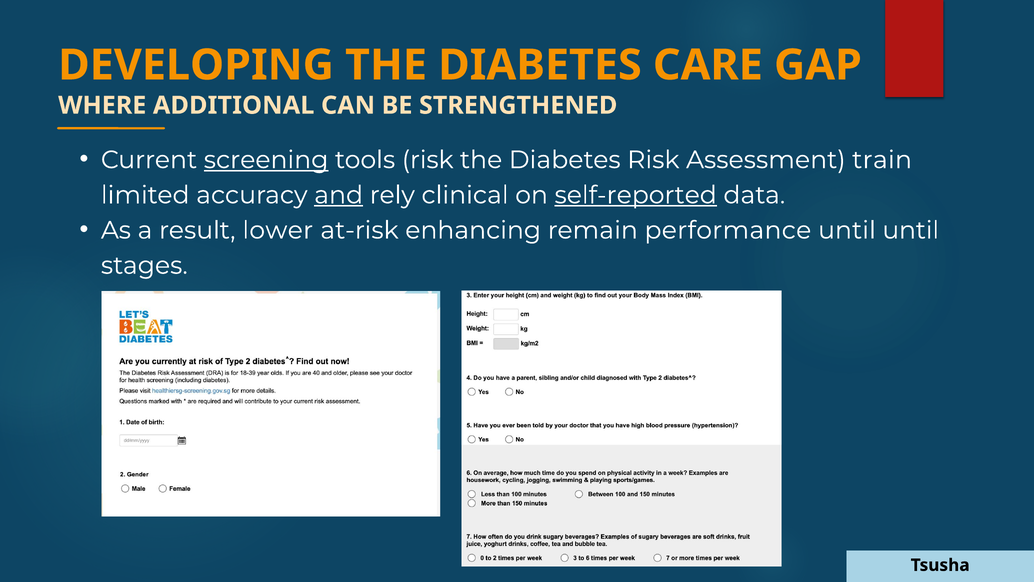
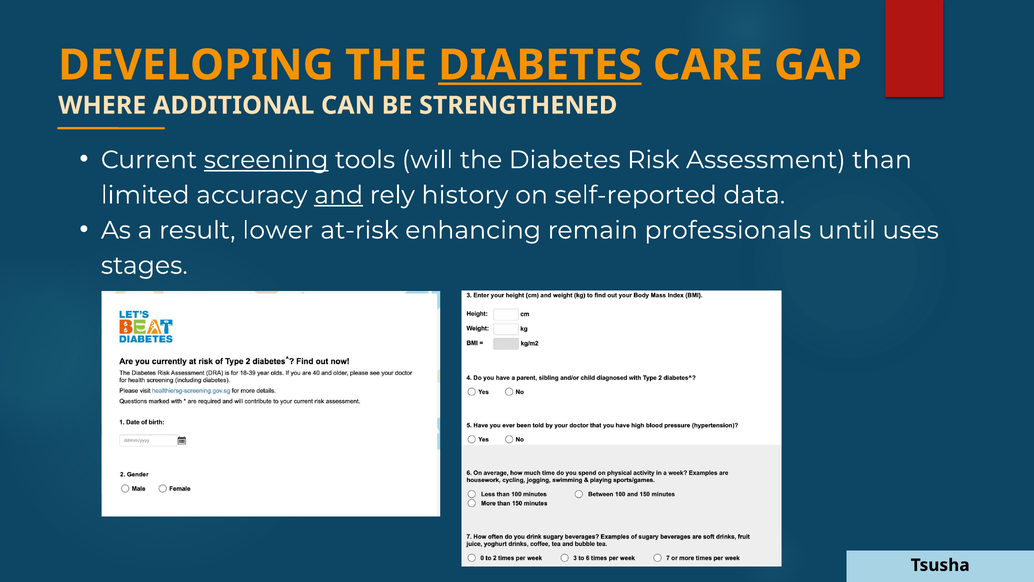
DIABETES at (540, 65) underline: none -> present
tools risk: risk -> will
train: train -> than
clinical: clinical -> history
self-reported underline: present -> none
performance: performance -> professionals
until until: until -> uses
